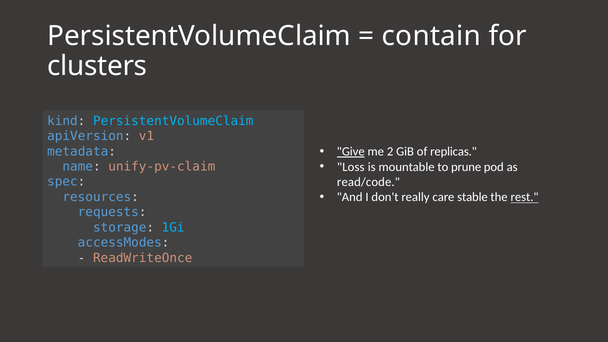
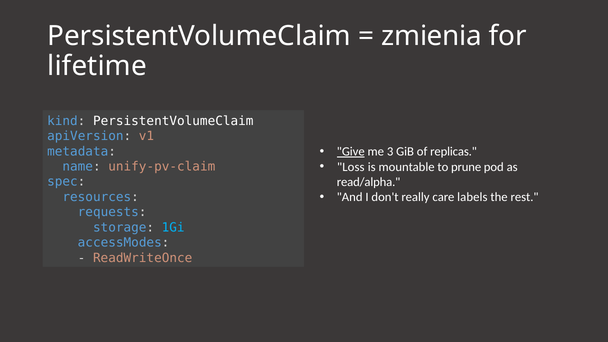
contain: contain -> zmienia
clusters: clusters -> lifetime
PersistentVolumeClaim at (173, 121) colour: light blue -> white
2: 2 -> 3
read/code: read/code -> read/alpha
stable: stable -> labels
rest underline: present -> none
